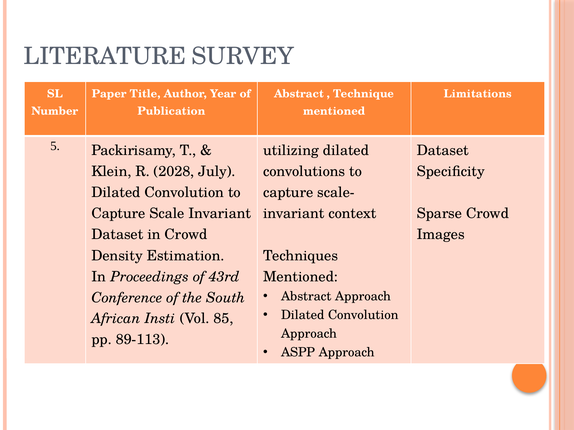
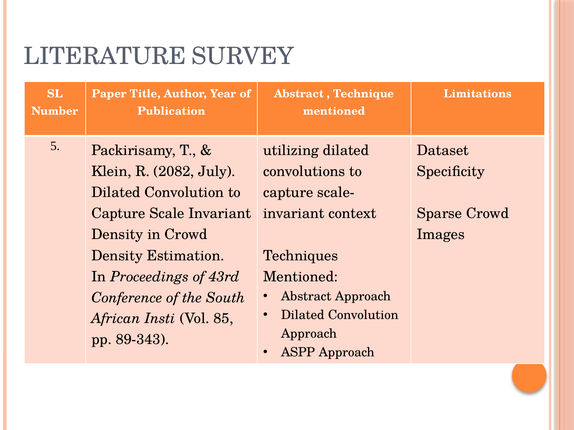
2028: 2028 -> 2082
Dataset at (117, 235): Dataset -> Density
89-113: 89-113 -> 89-343
